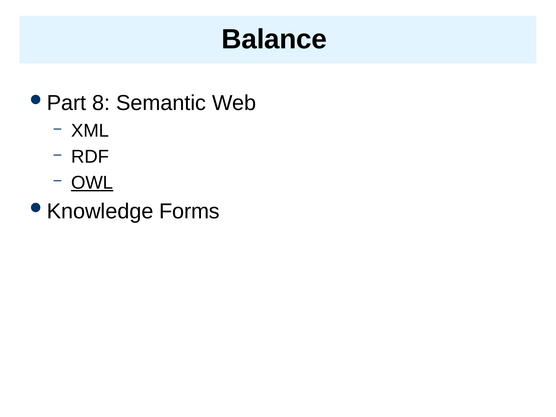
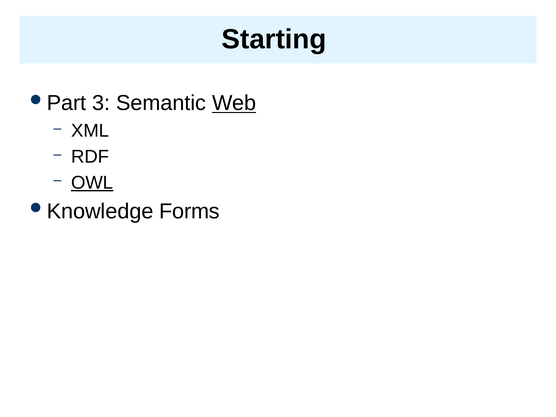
Balance: Balance -> Starting
8: 8 -> 3
Web underline: none -> present
